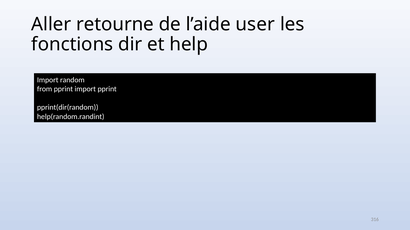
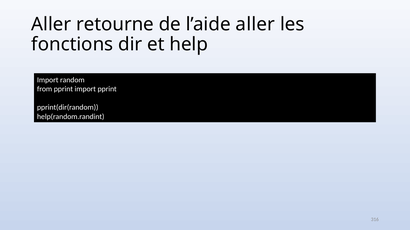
l’aide user: user -> aller
